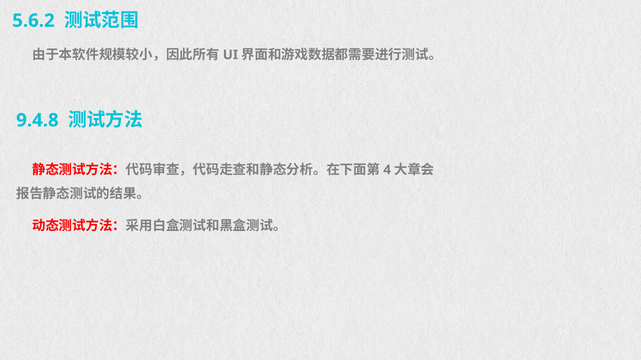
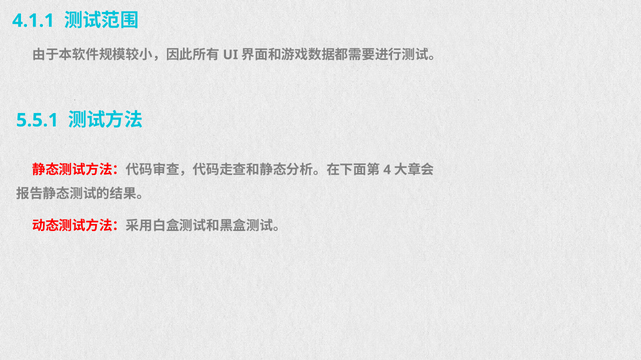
5.6.2: 5.6.2 -> 4.1.1
9.4.8: 9.4.8 -> 5.5.1
